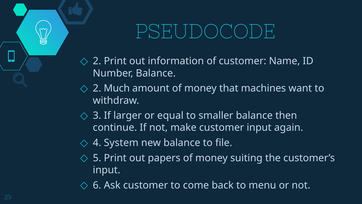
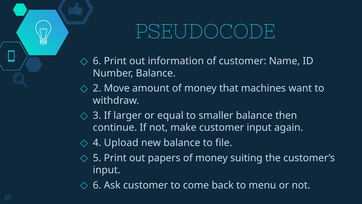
2 at (97, 61): 2 -> 6
Much: Much -> Move
System: System -> Upload
